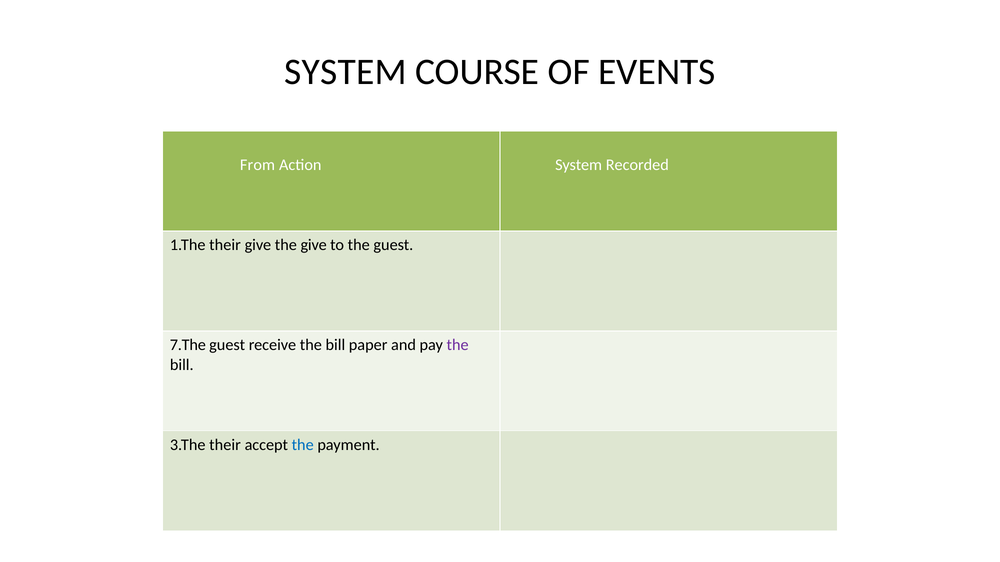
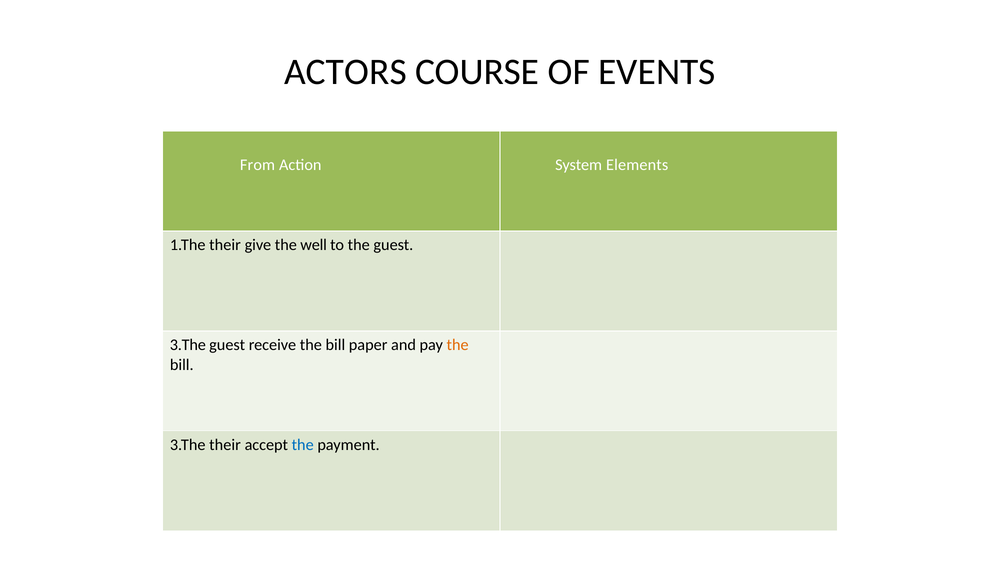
SYSTEM at (345, 72): SYSTEM -> ACTORS
Recorded: Recorded -> Elements
the give: give -> well
7.The at (188, 345): 7.The -> 3.The
the at (458, 345) colour: purple -> orange
